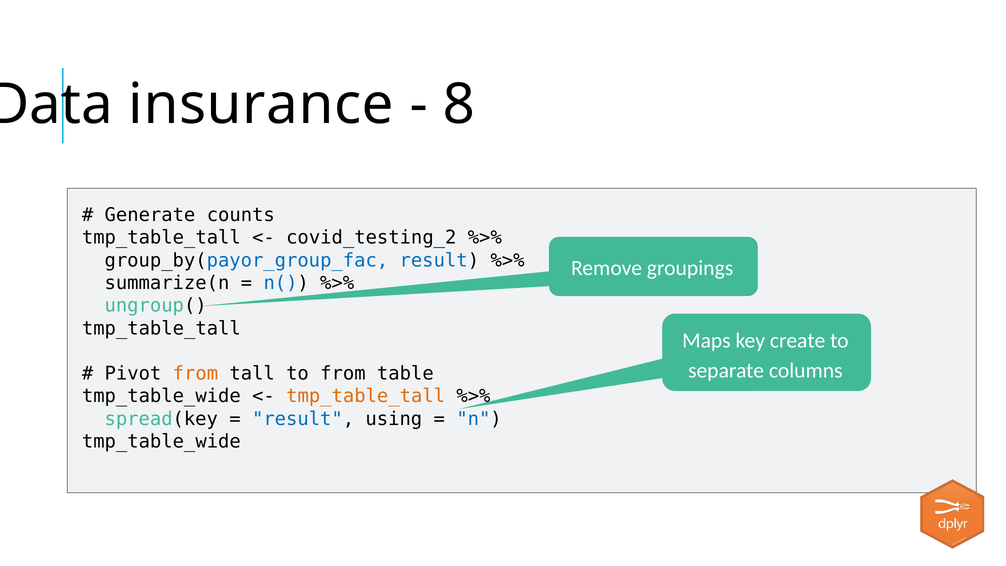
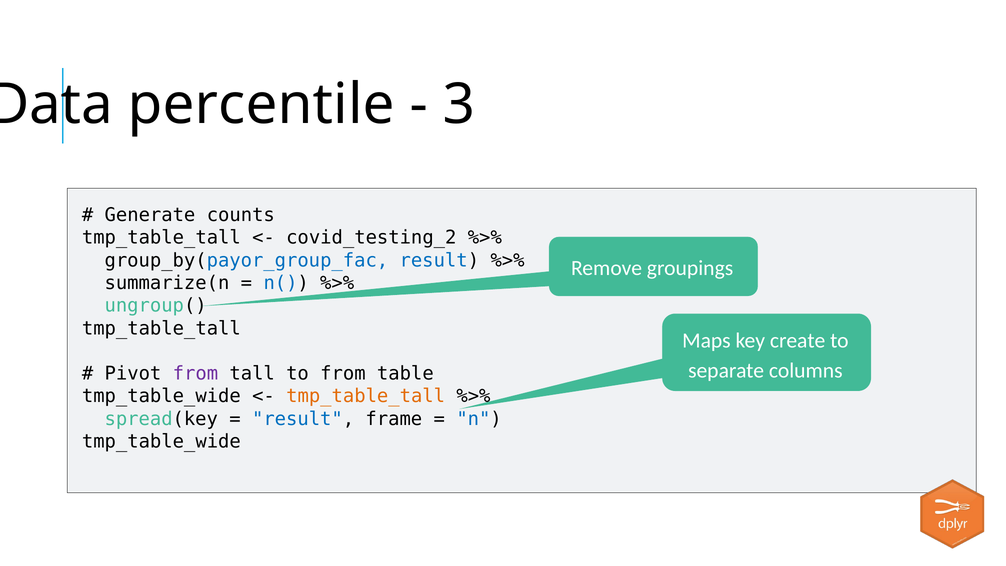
insurance: insurance -> percentile
8: 8 -> 3
from at (195, 374) colour: orange -> purple
using: using -> frame
